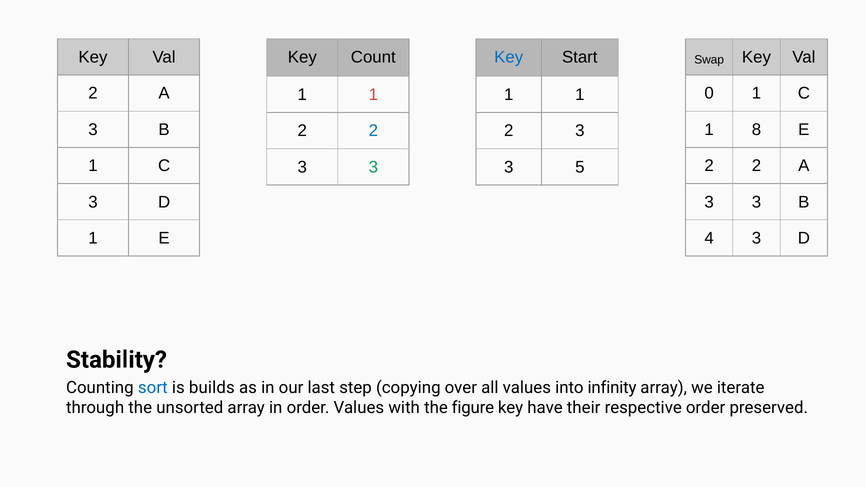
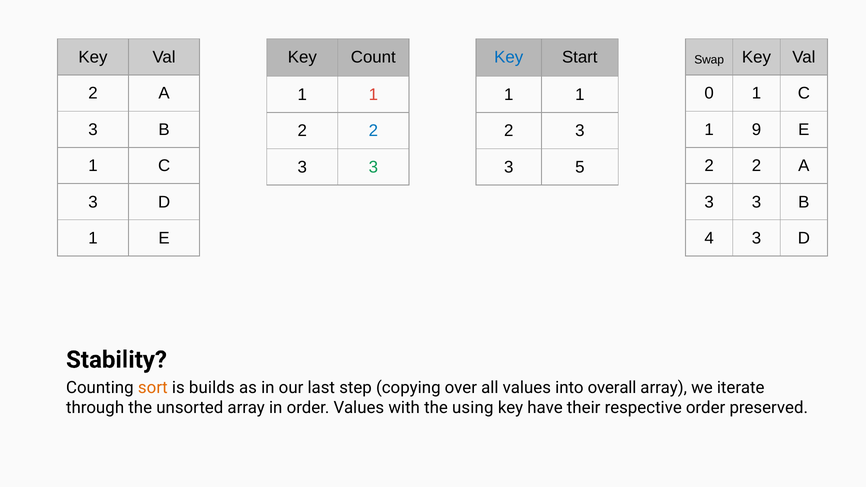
8: 8 -> 9
sort colour: blue -> orange
infinity: infinity -> overall
figure: figure -> using
